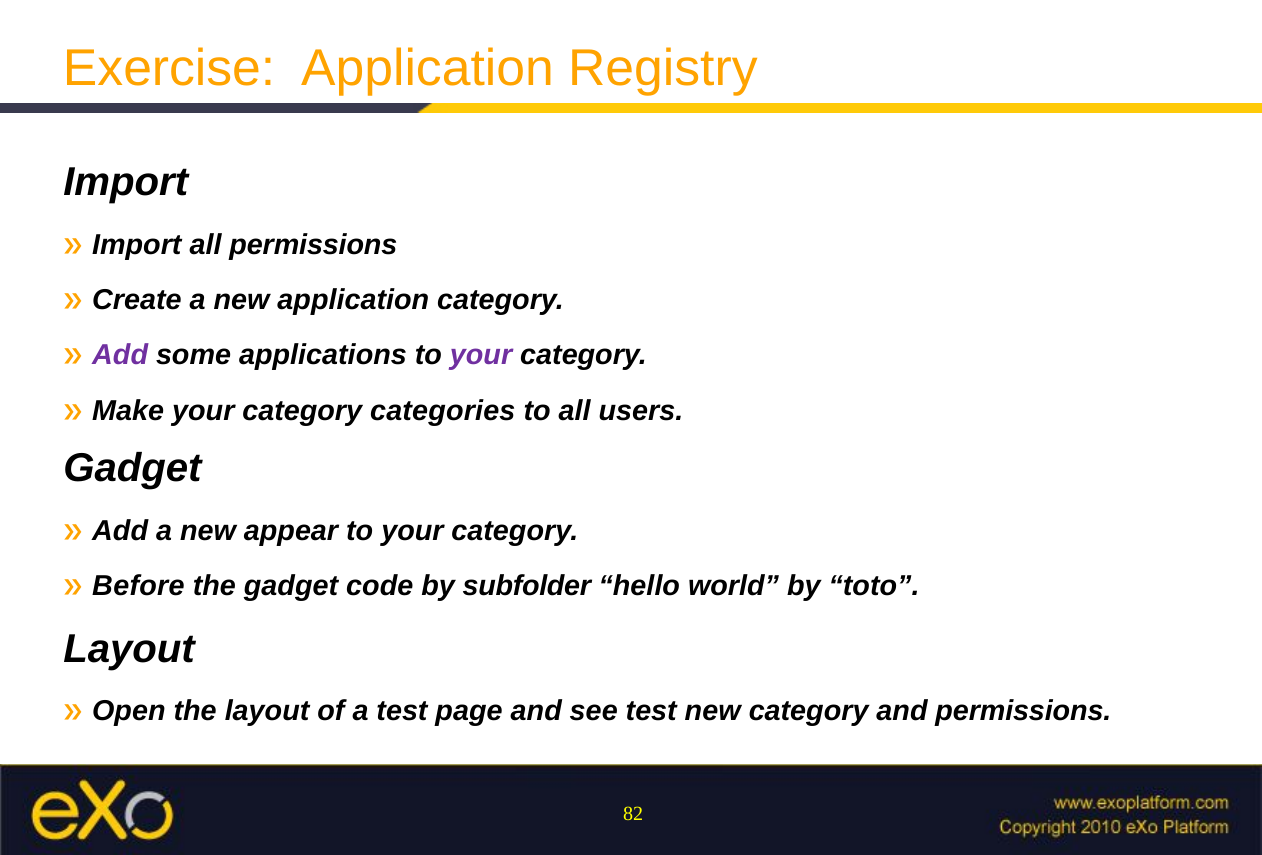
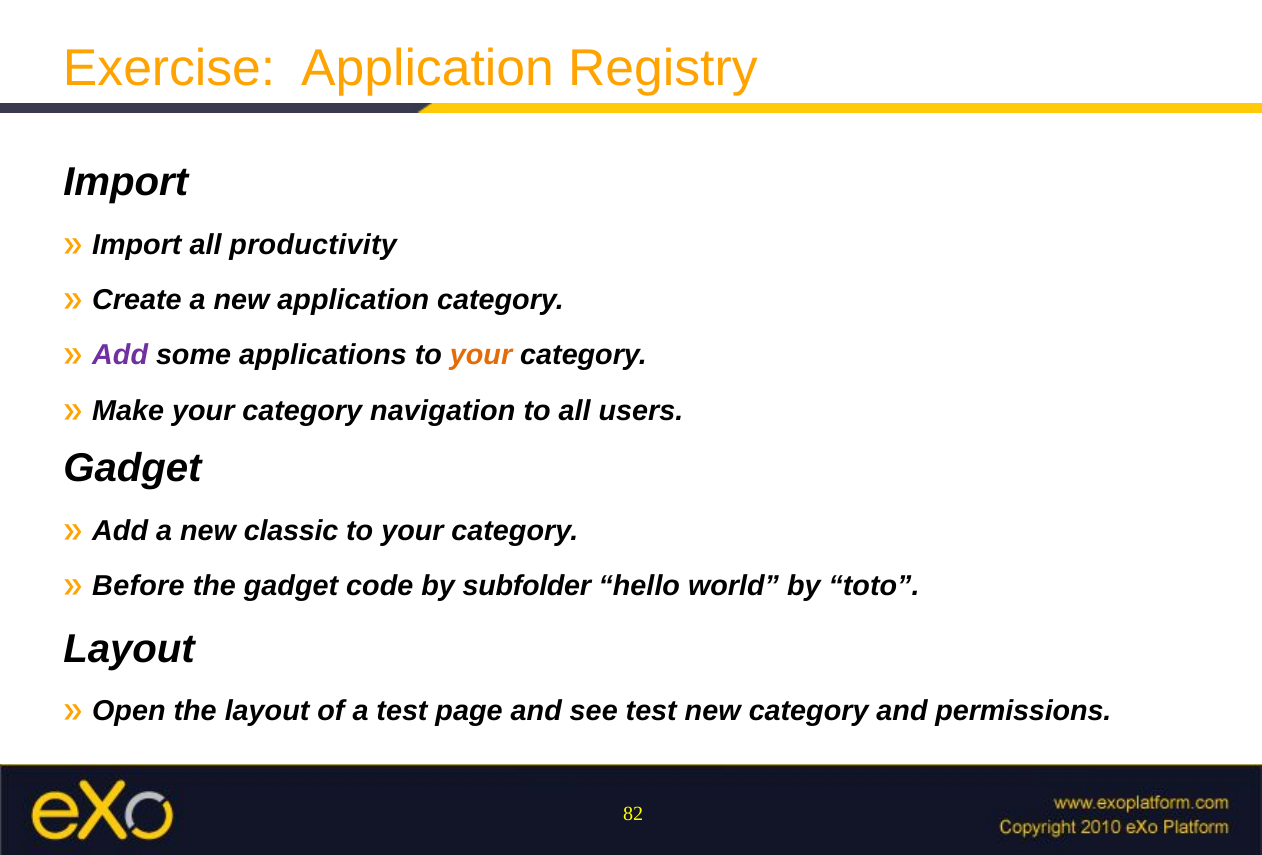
all permissions: permissions -> productivity
your at (481, 355) colour: purple -> orange
categories: categories -> navigation
appear: appear -> classic
